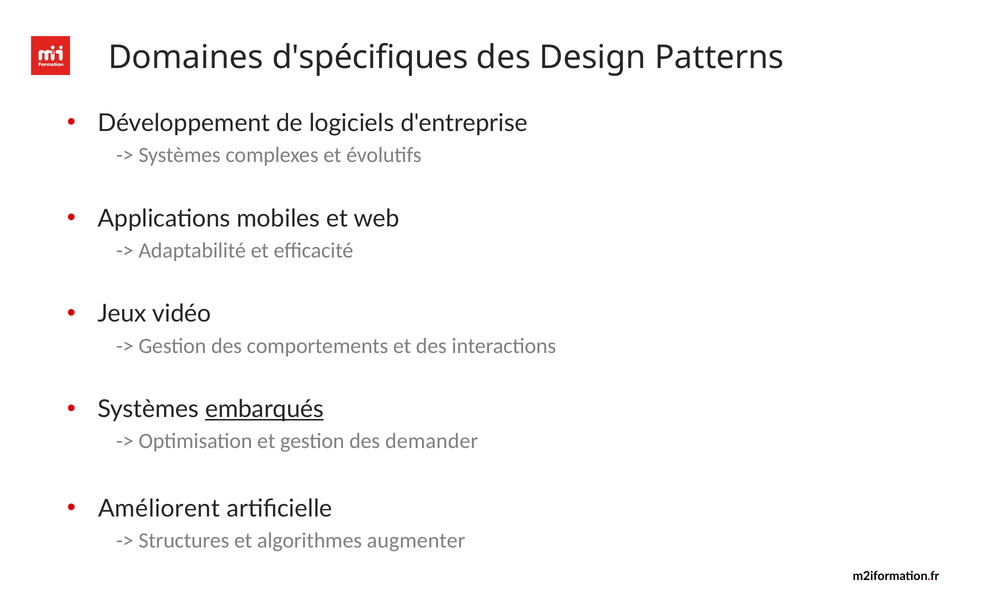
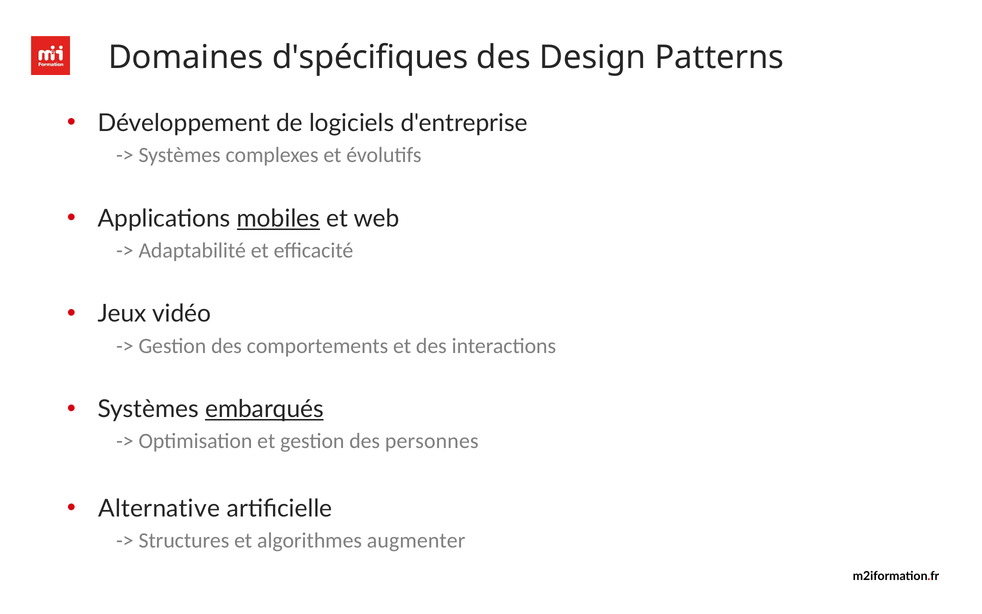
mobiles underline: none -> present
demander: demander -> personnes
Améliorent: Améliorent -> Alternative
